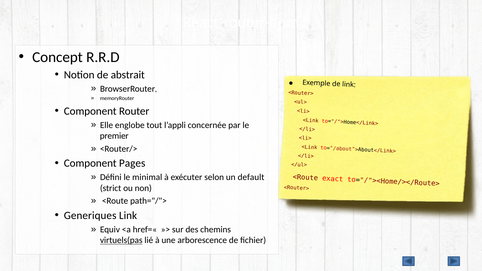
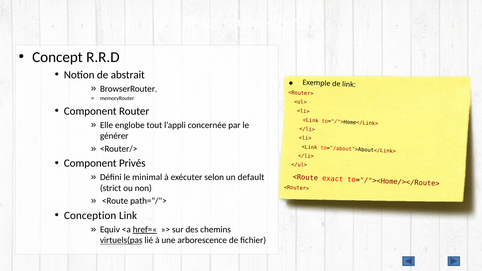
premier: premier -> générer
Pages: Pages -> Privés
Generiques: Generiques -> Conception
href=« underline: none -> present
